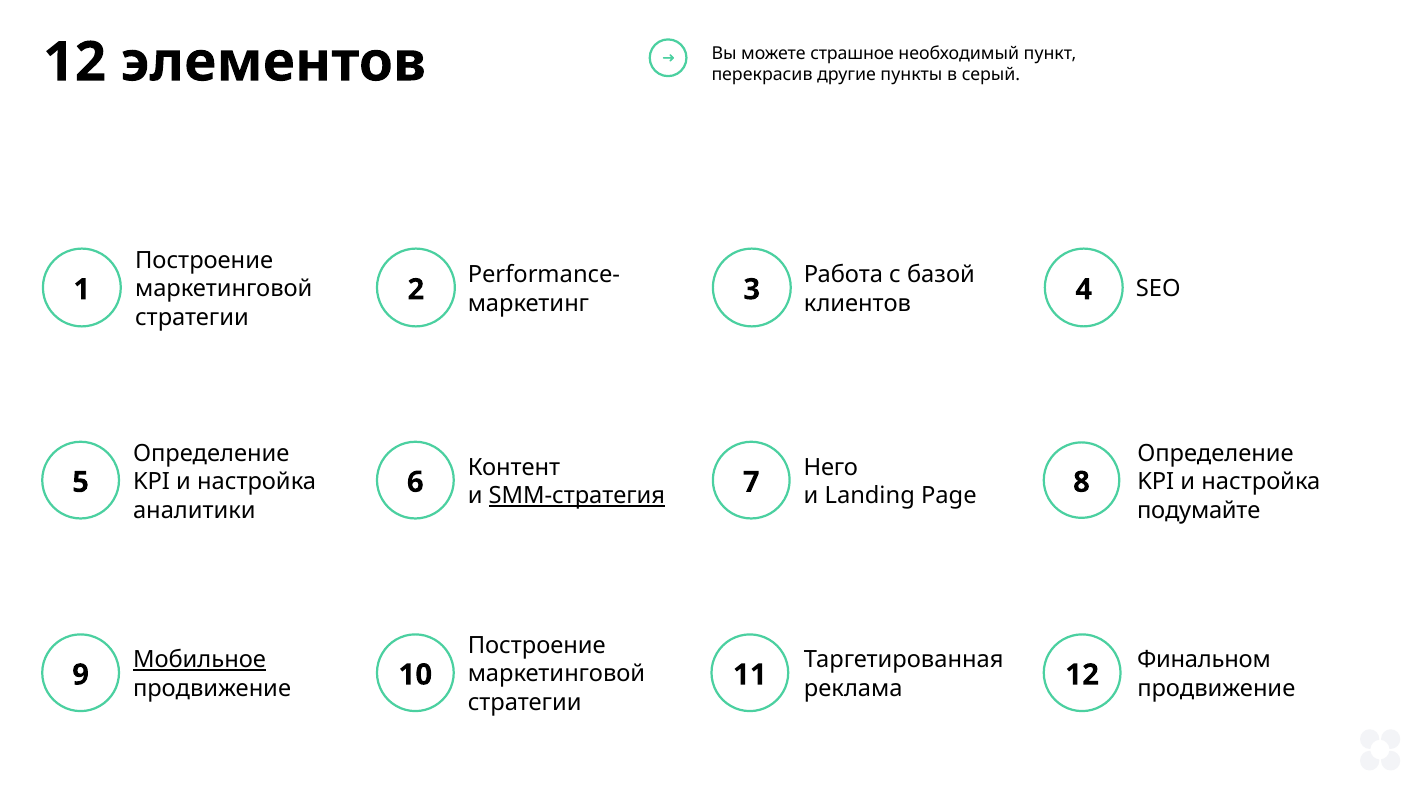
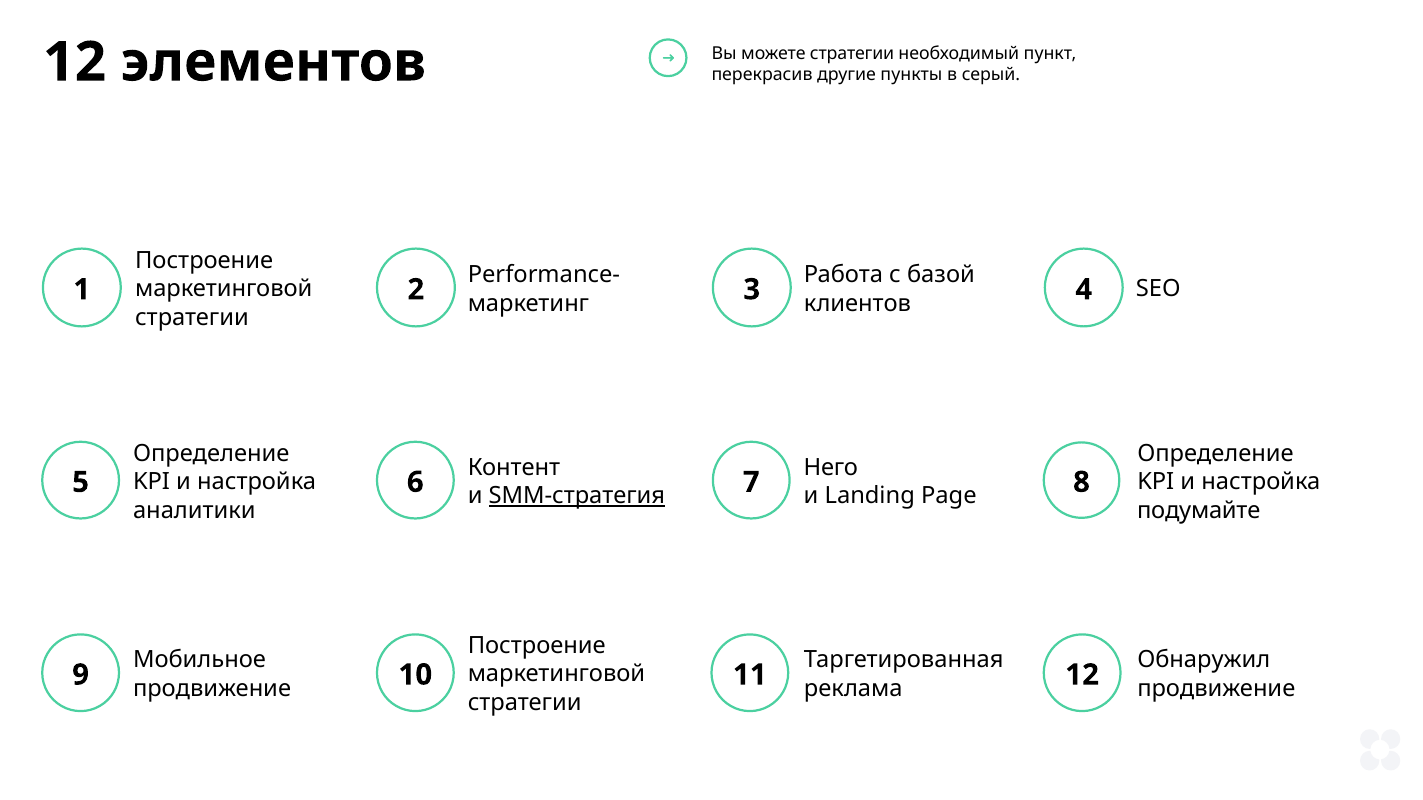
можете страшное: страшное -> стратегии
Мобильное underline: present -> none
Финальном: Финальном -> Обнаружил
